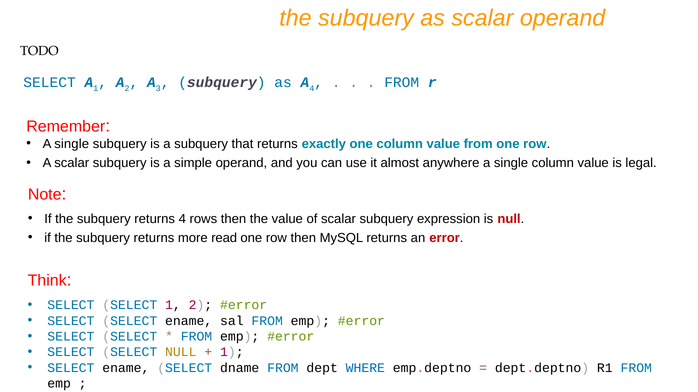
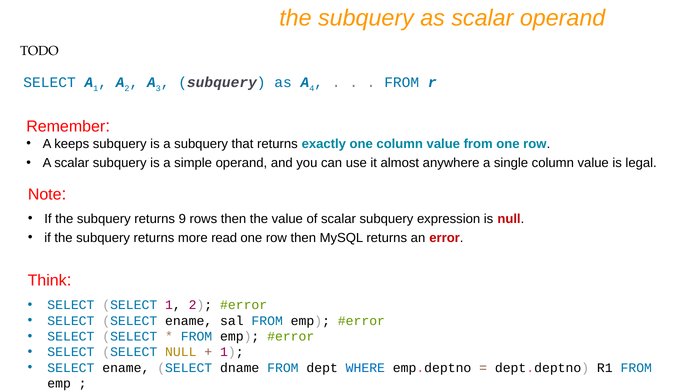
single at (72, 144): single -> keeps
returns 4: 4 -> 9
